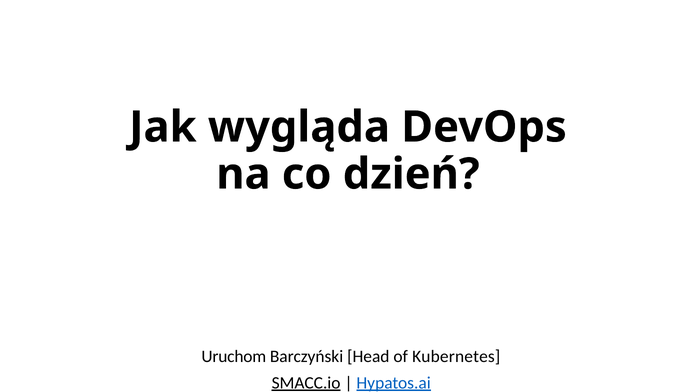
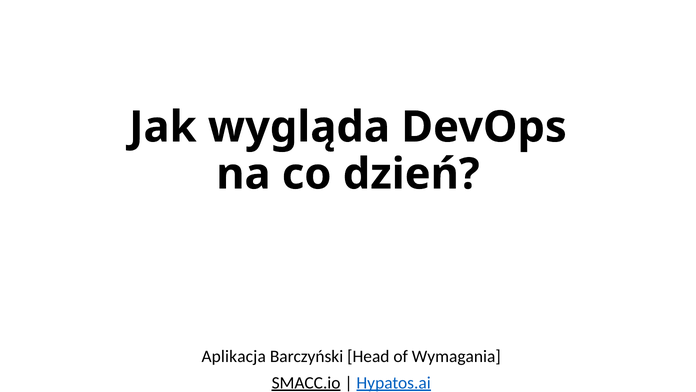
Uruchom: Uruchom -> Aplikacja
Kubernetes: Kubernetes -> Wymagania
